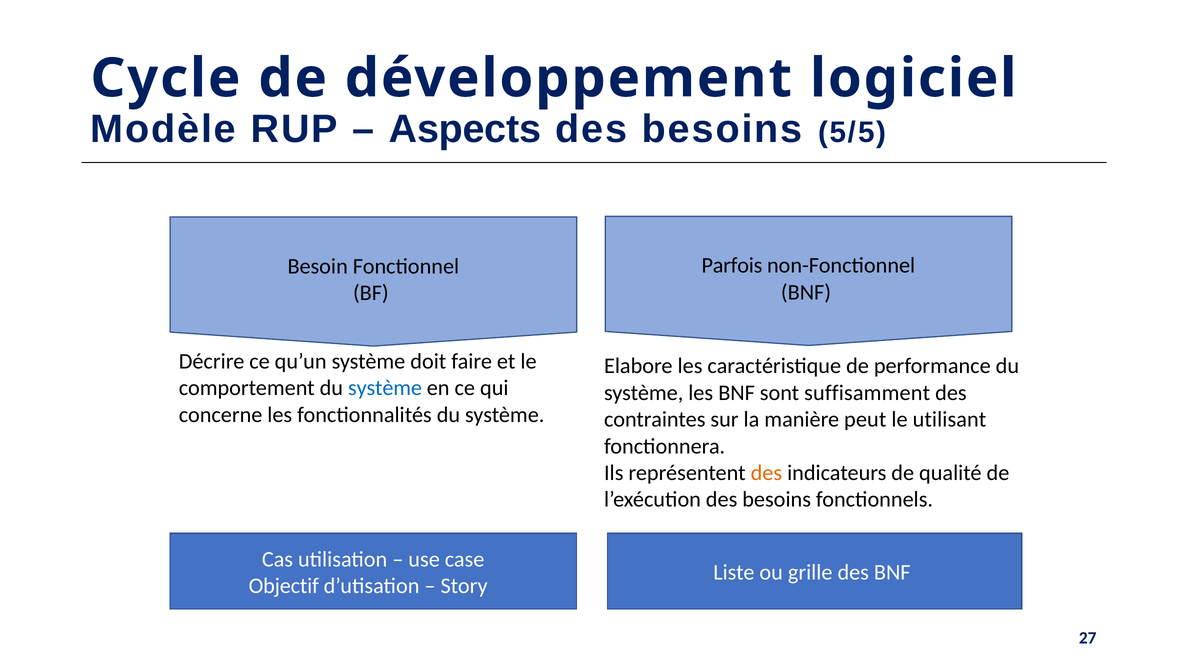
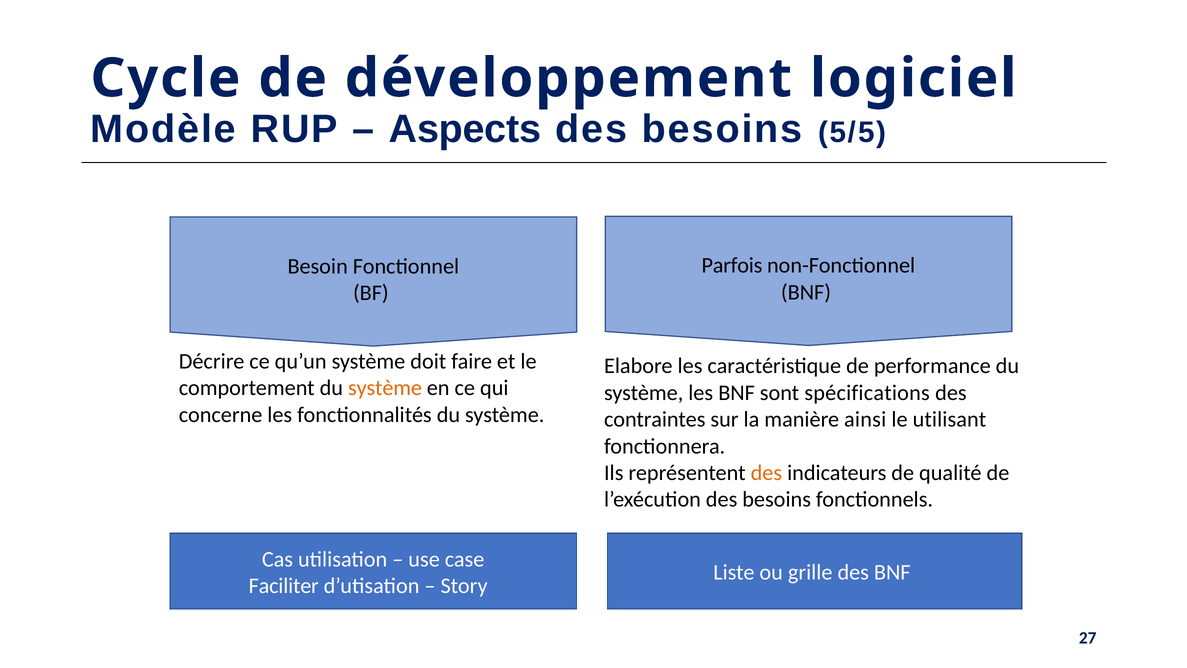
système at (385, 388) colour: blue -> orange
suffisamment: suffisamment -> spécifications
peut: peut -> ainsi
Objectif: Objectif -> Faciliter
